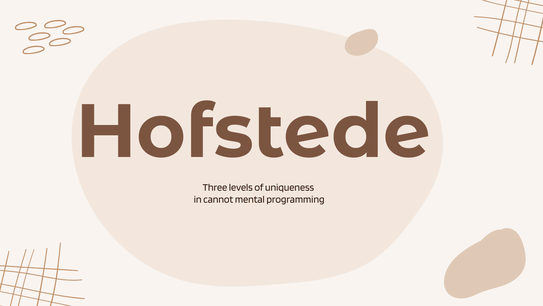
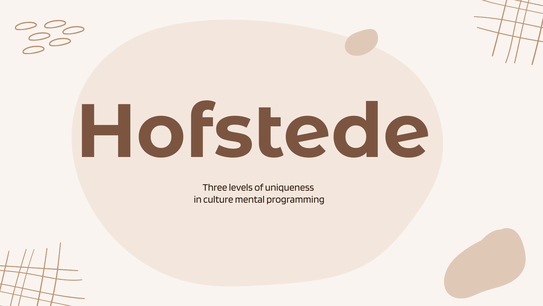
cannot: cannot -> culture
